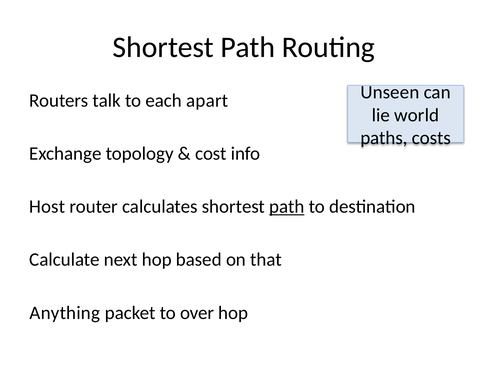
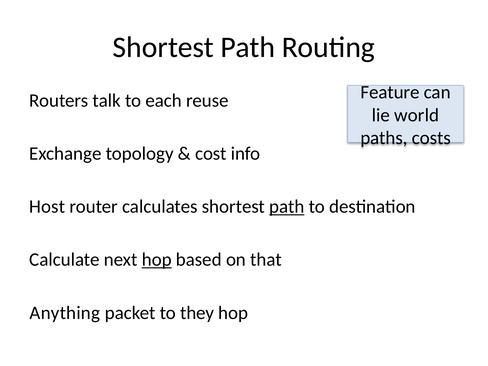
Unseen: Unseen -> Feature
apart: apart -> reuse
hop at (157, 260) underline: none -> present
over: over -> they
